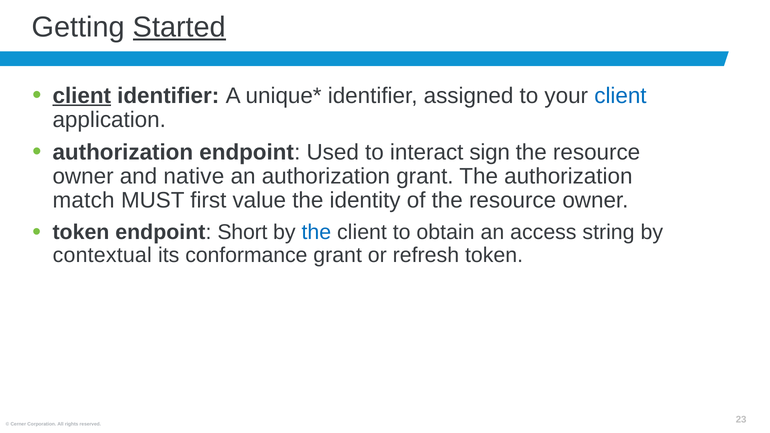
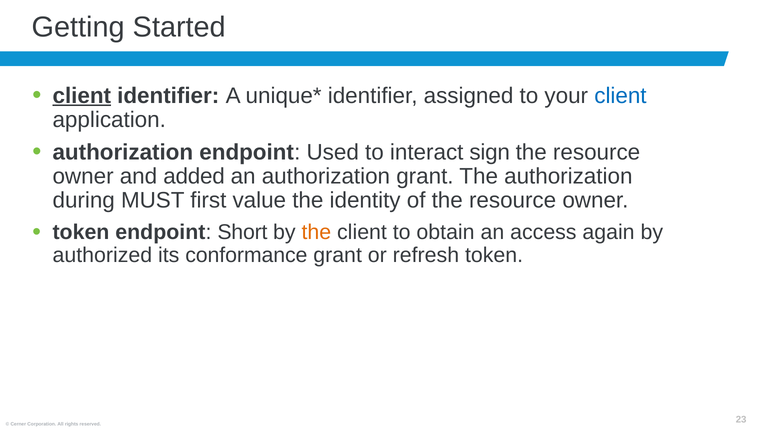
Started underline: present -> none
native: native -> added
match: match -> during
the at (316, 232) colour: blue -> orange
string: string -> again
contextual: contextual -> authorized
